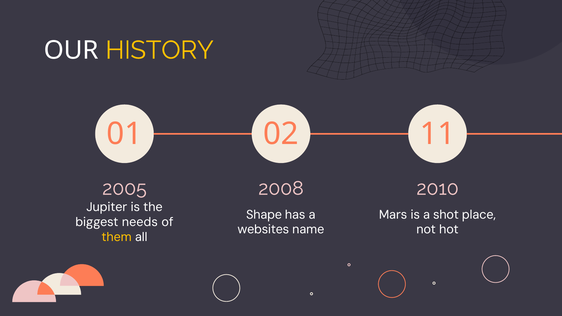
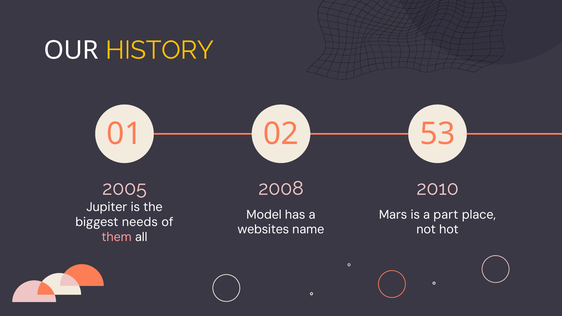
11: 11 -> 53
Shape: Shape -> Model
shot: shot -> part
them colour: yellow -> pink
